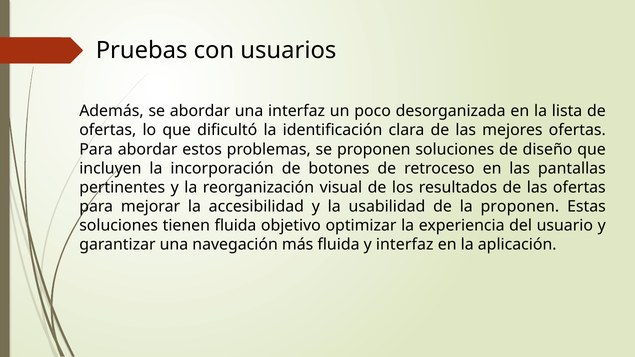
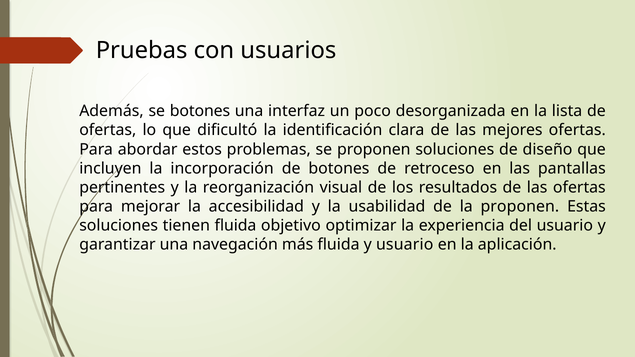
se abordar: abordar -> botones
y interfaz: interfaz -> usuario
